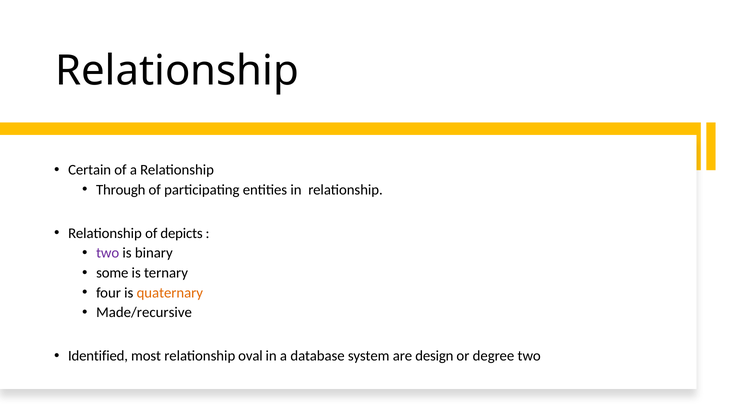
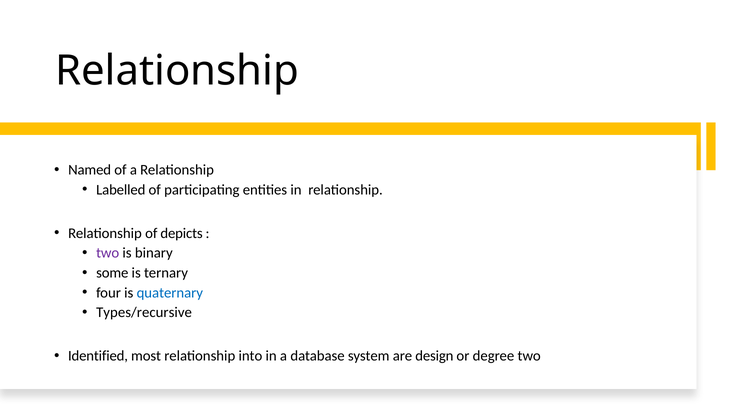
Certain: Certain -> Named
Through: Through -> Labelled
quaternary colour: orange -> blue
Made/recursive: Made/recursive -> Types/recursive
oval: oval -> into
